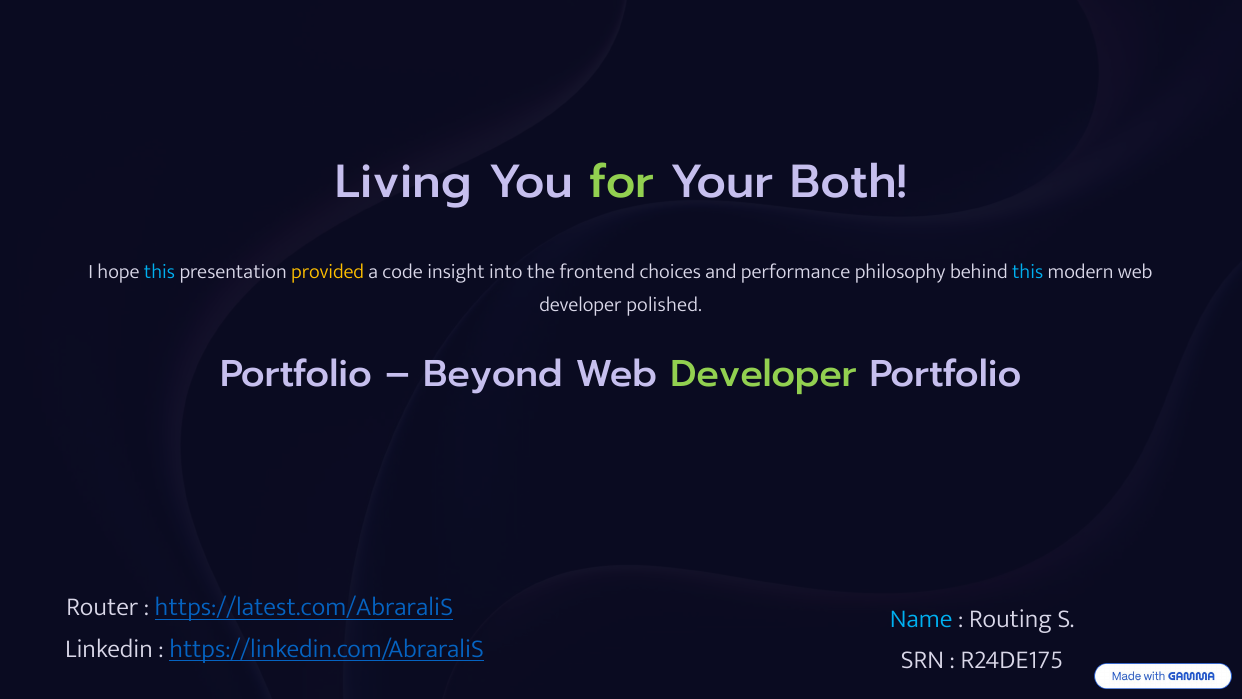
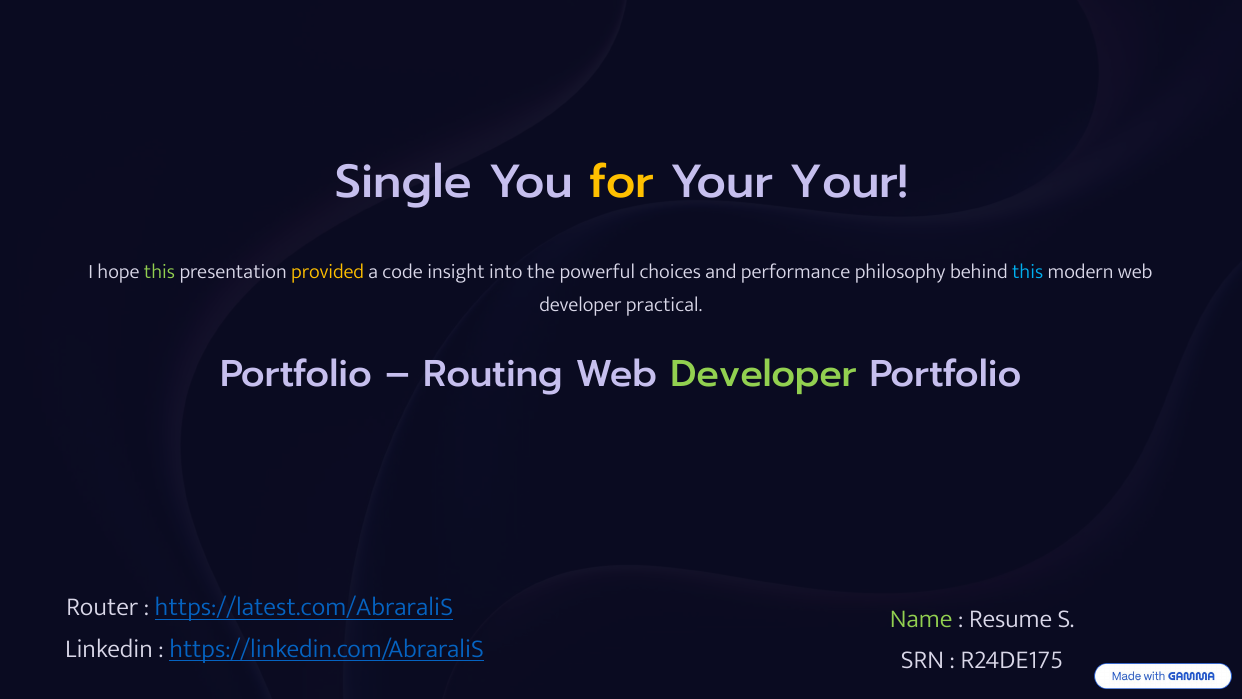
Living: Living -> Single
for colour: light green -> yellow
Your Both: Both -> Your
this at (160, 272) colour: light blue -> light green
frontend: frontend -> powerful
polished: polished -> practical
Beyond: Beyond -> Routing
Name colour: light blue -> light green
Routing: Routing -> Resume
